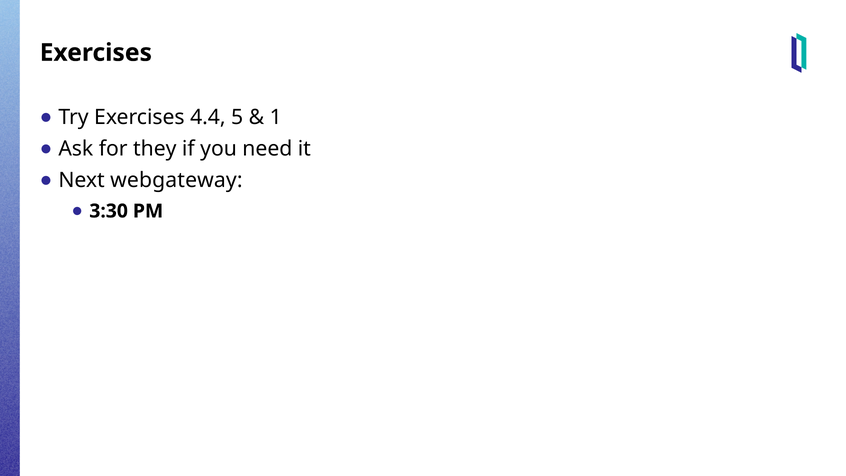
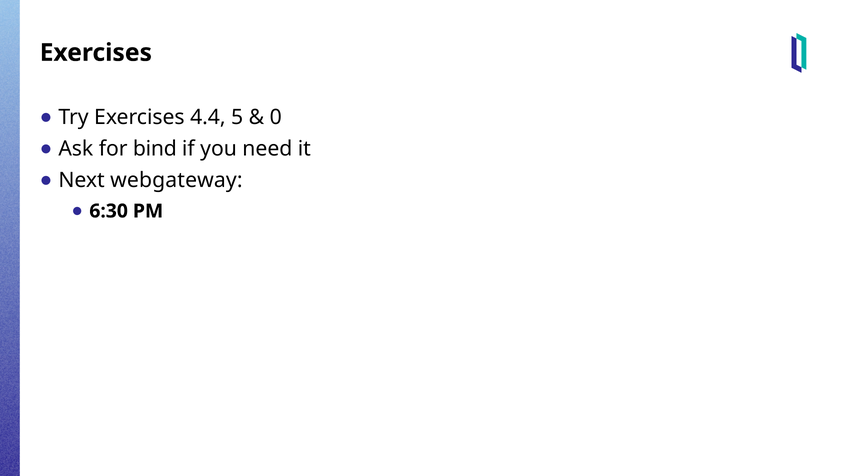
1: 1 -> 0
they: they -> bind
3:30: 3:30 -> 6:30
